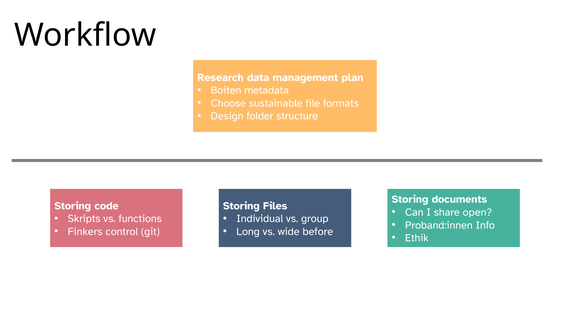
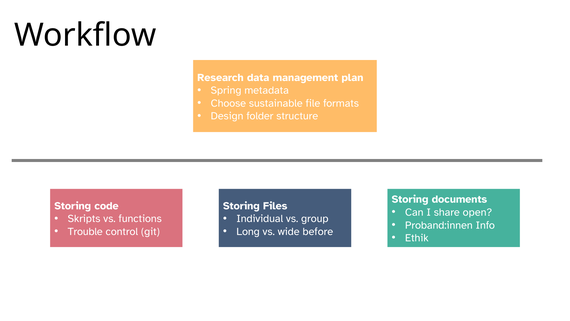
Boiten: Boiten -> Spring
Finkers: Finkers -> Trouble
